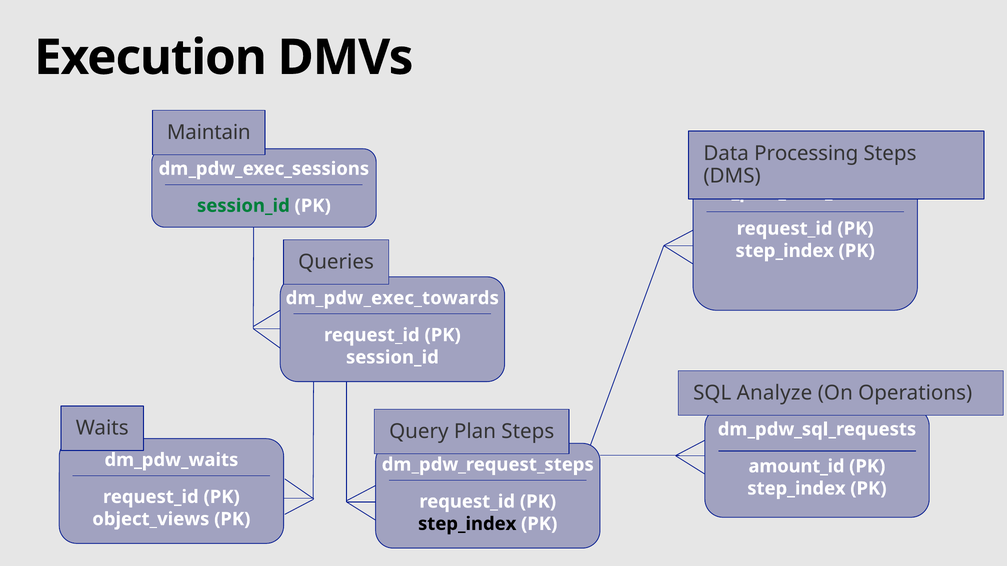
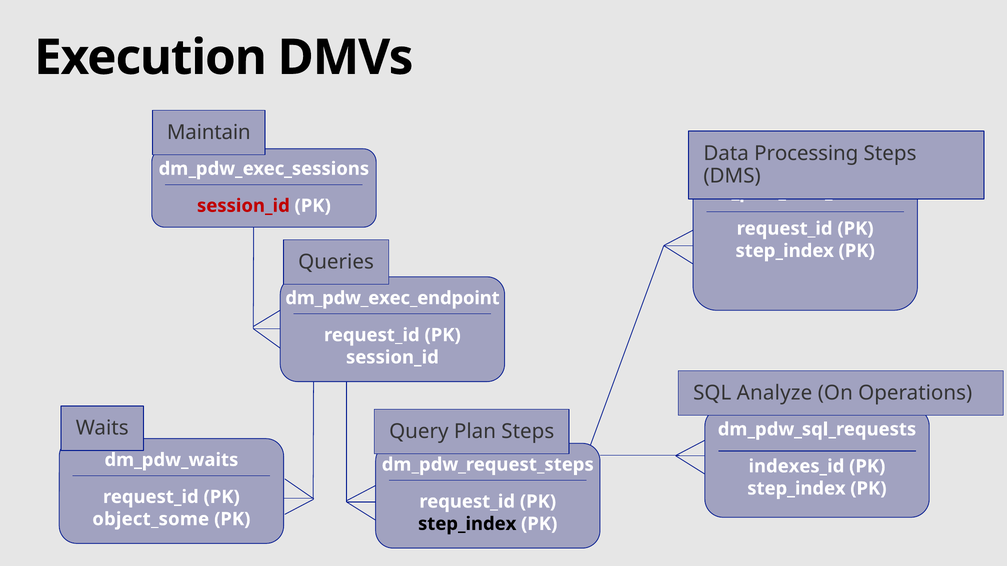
session_id at (243, 206) colour: green -> red
dm_pdw_exec_towards: dm_pdw_exec_towards -> dm_pdw_exec_endpoint
amount_id: amount_id -> indexes_id
object_views: object_views -> object_some
